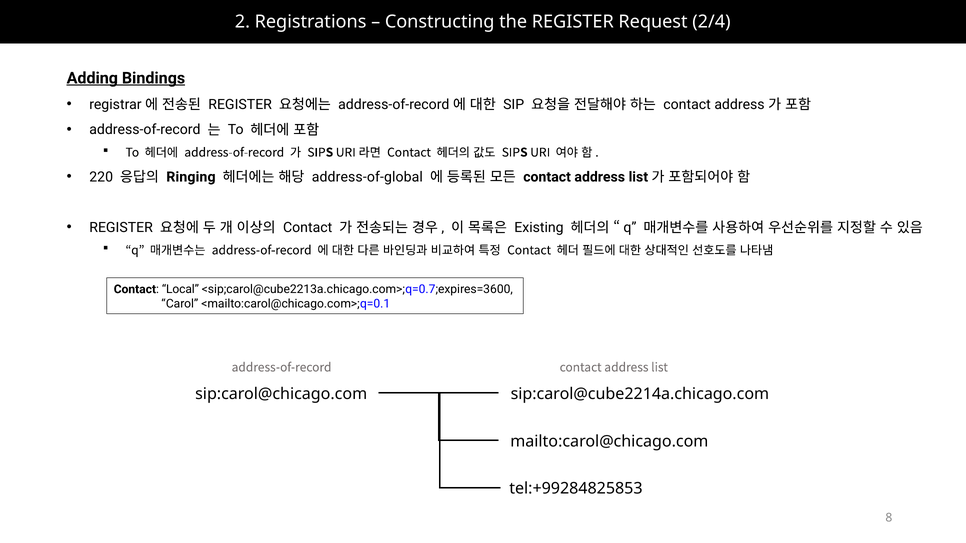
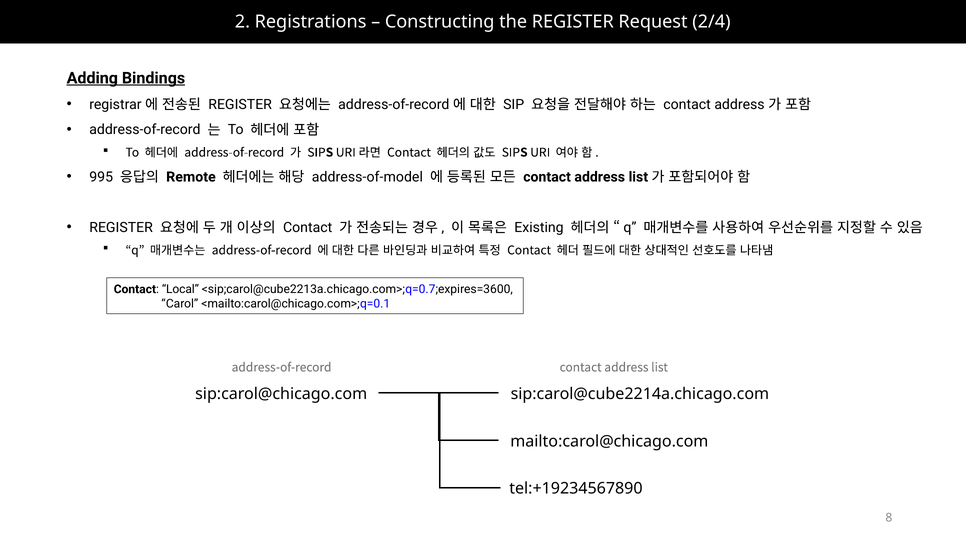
220: 220 -> 995
address-of-global: address-of-global -> address-of-model
Ringing: Ringing -> Remote
tel:+99284825853: tel:+99284825853 -> tel:+19234567890
